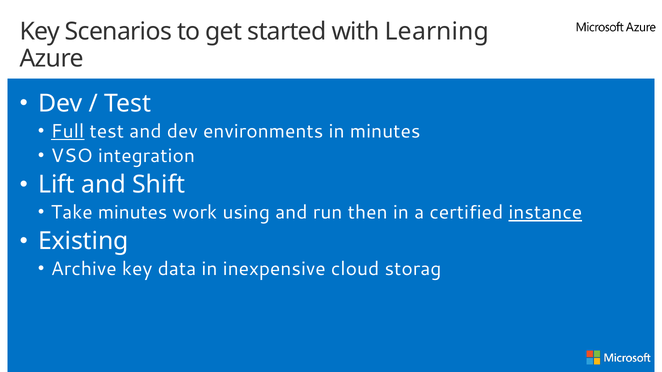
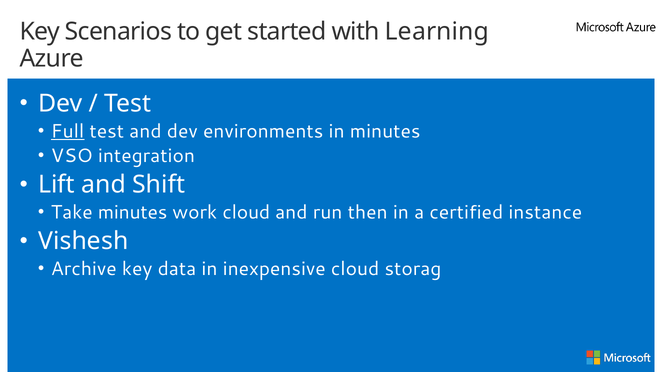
work using: using -> cloud
instance underline: present -> none
Existing: Existing -> Vishesh
